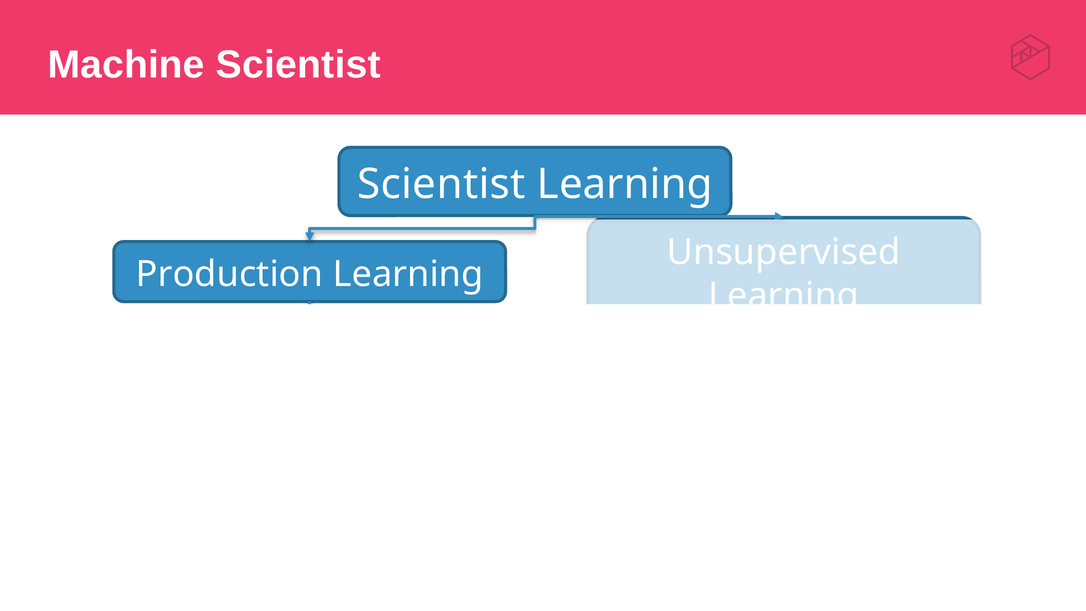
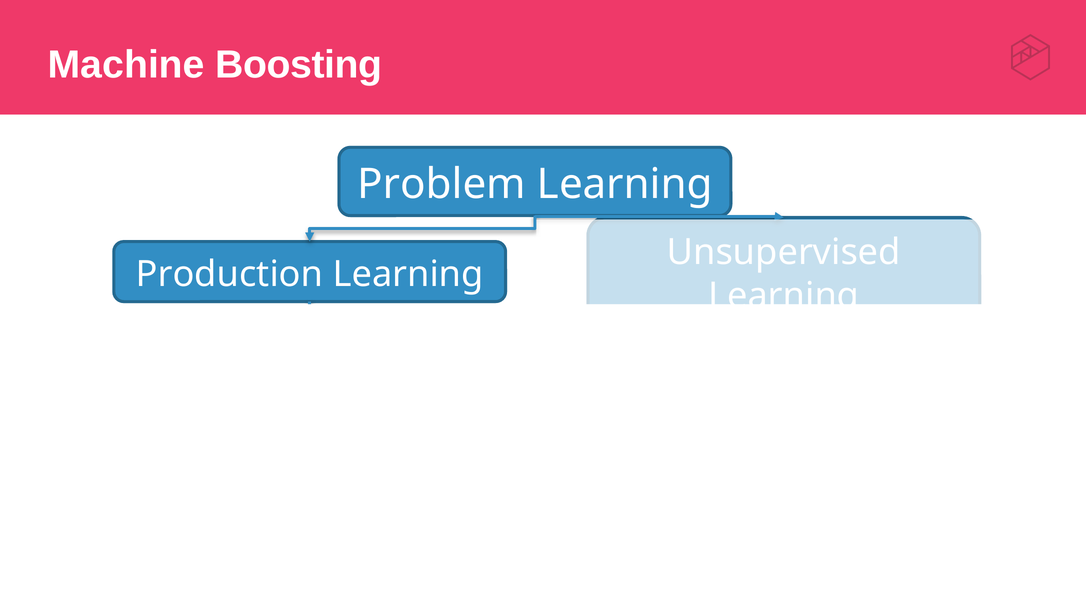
Machine Scientist: Scientist -> Boosting
Scientist at (441, 184): Scientist -> Problem
